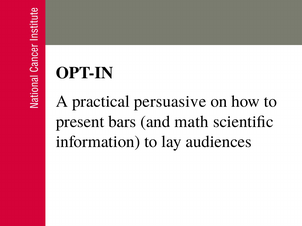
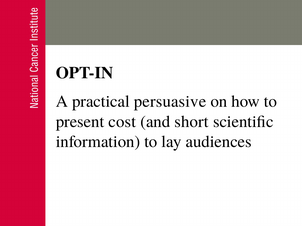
bars: bars -> cost
math: math -> short
